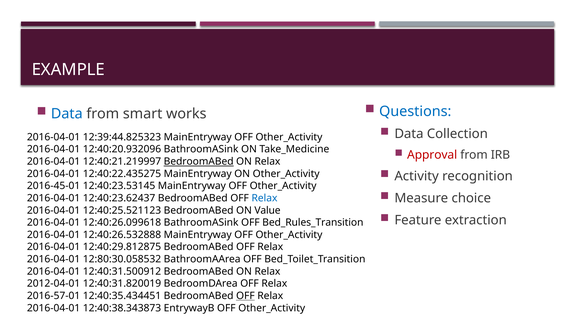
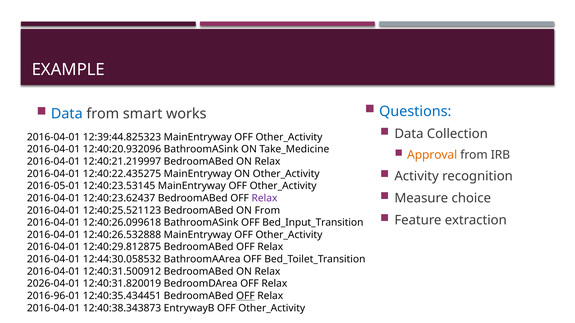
Approval colour: red -> orange
BedroomABed at (199, 162) underline: present -> none
2016-45-01: 2016-45-01 -> 2016-05-01
Relax at (264, 198) colour: blue -> purple
ON Value: Value -> From
Bed_Rules_Transition: Bed_Rules_Transition -> Bed_Input_Transition
12:80:30.058532: 12:80:30.058532 -> 12:44:30.058532
2012-04-01: 2012-04-01 -> 2026-04-01
2016-57-01: 2016-57-01 -> 2016-96-01
